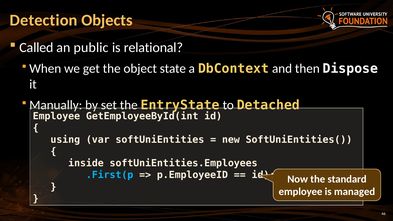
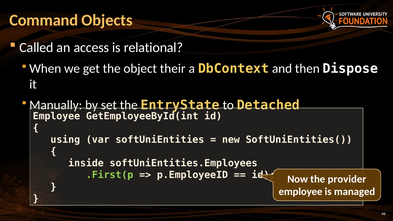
Detection: Detection -> Command
public: public -> access
state: state -> their
.First(p colour: light blue -> light green
standard: standard -> provider
